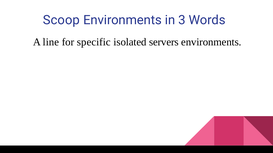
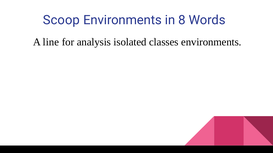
3: 3 -> 8
specific: specific -> analysis
servers: servers -> classes
